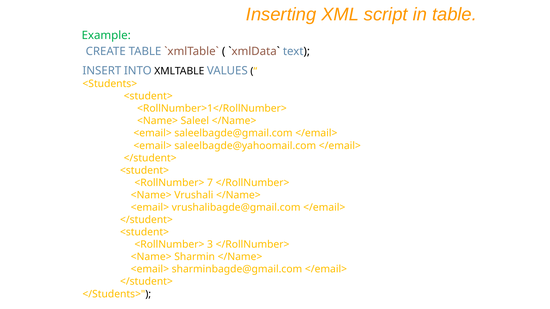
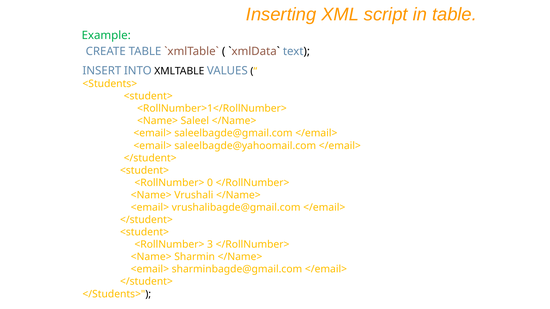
7: 7 -> 0
